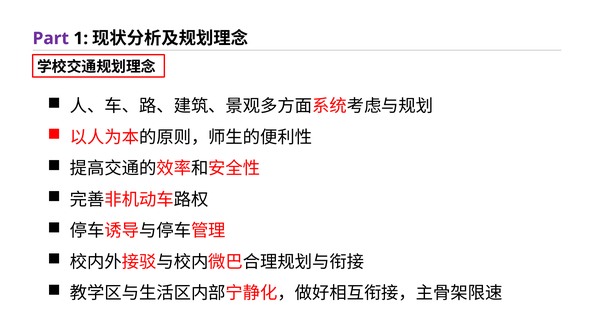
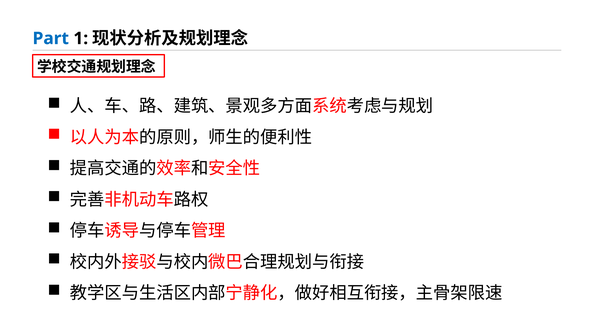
Part colour: purple -> blue
